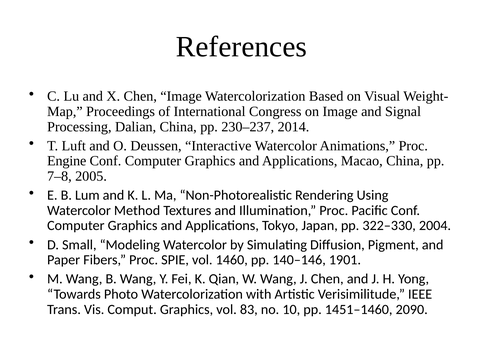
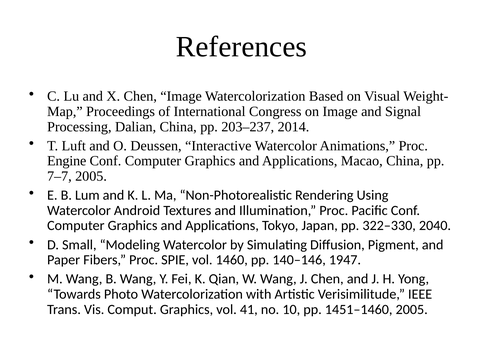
230–237: 230–237 -> 203–237
7–8: 7–8 -> 7–7
Method: Method -> Android
2004: 2004 -> 2040
1901: 1901 -> 1947
83: 83 -> 41
1451–1460 2090: 2090 -> 2005
